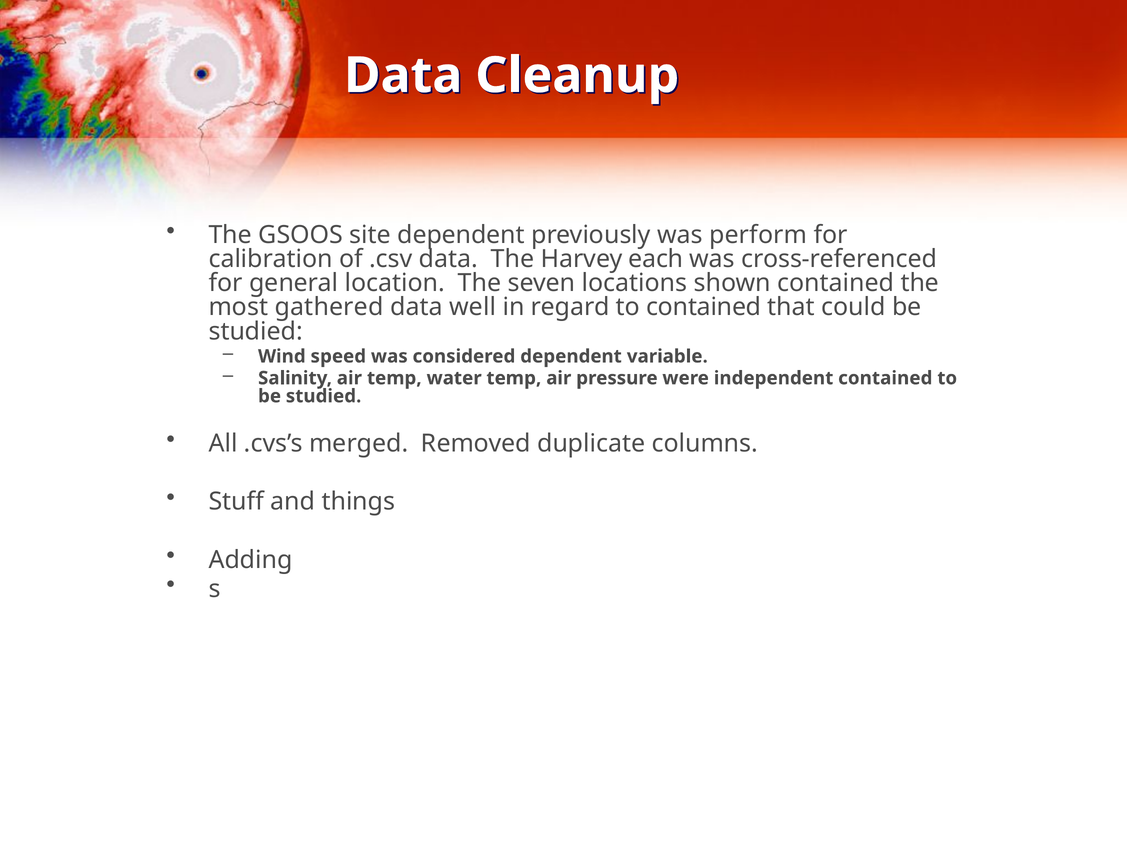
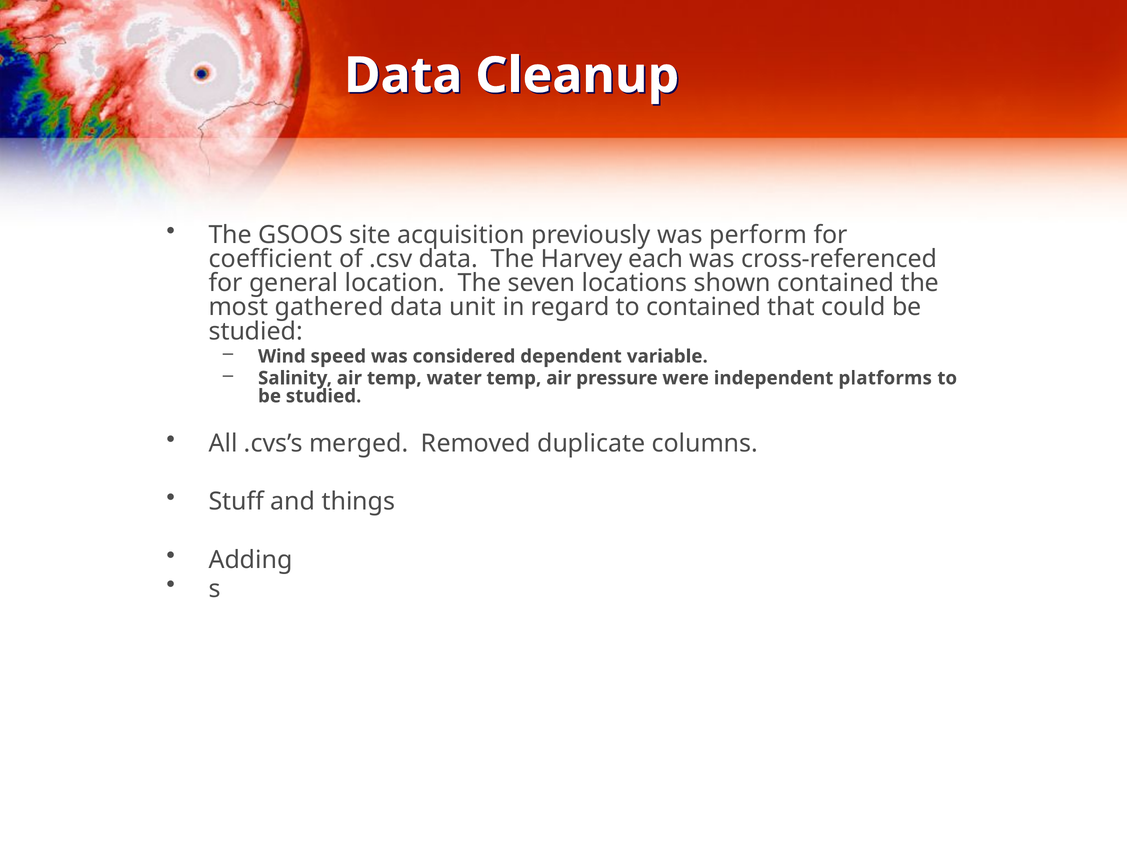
site dependent: dependent -> acquisition
calibration: calibration -> coefficient
well: well -> unit
independent contained: contained -> platforms
